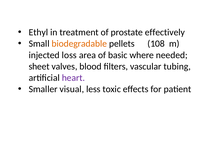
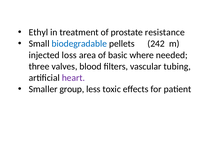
effectively: effectively -> resistance
biodegradable colour: orange -> blue
108: 108 -> 242
sheet: sheet -> three
visual: visual -> group
